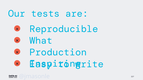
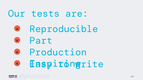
What: What -> Part
